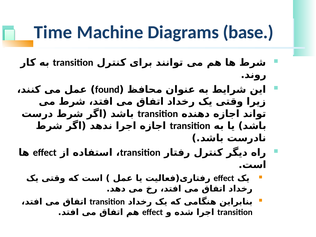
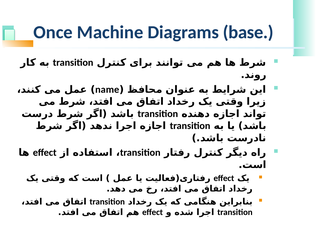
Time: Time -> Once
found: found -> name
